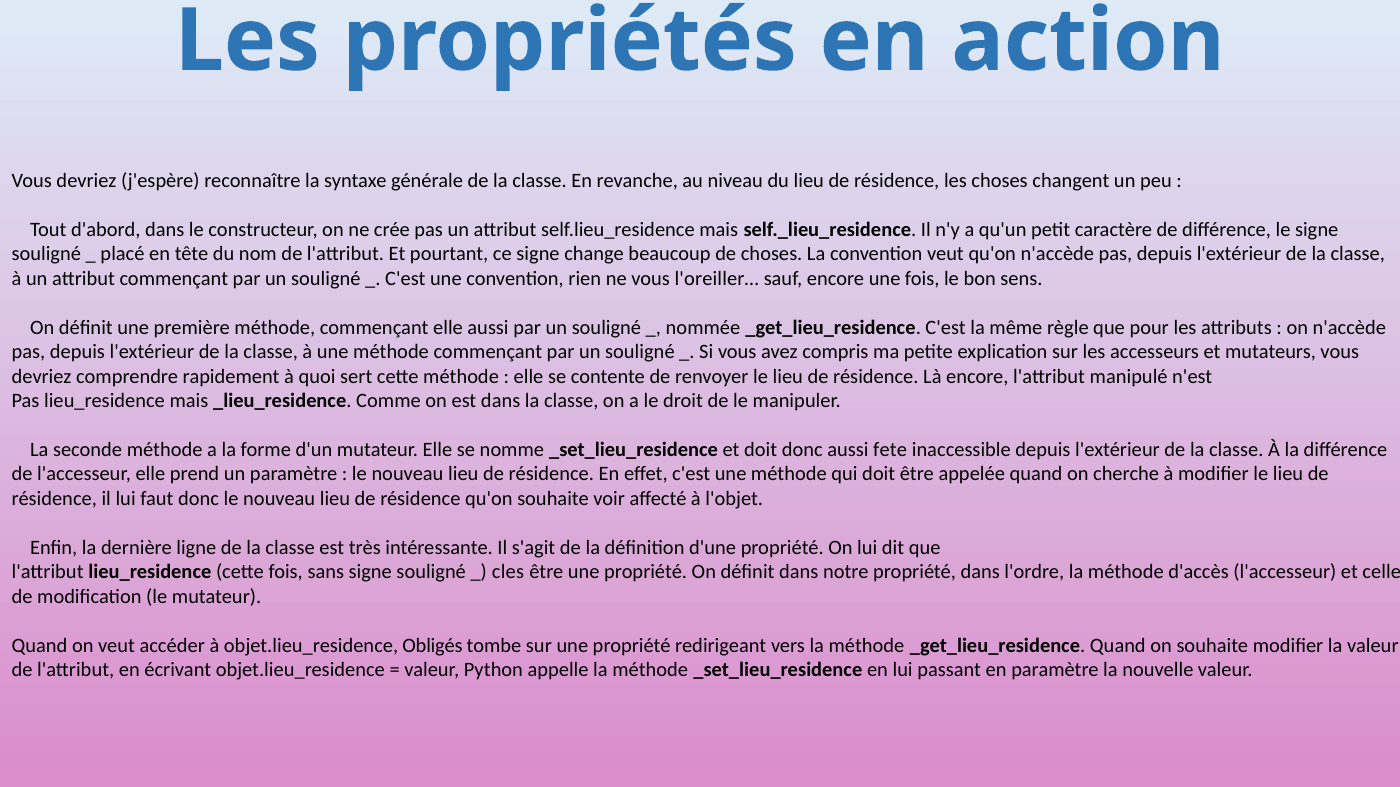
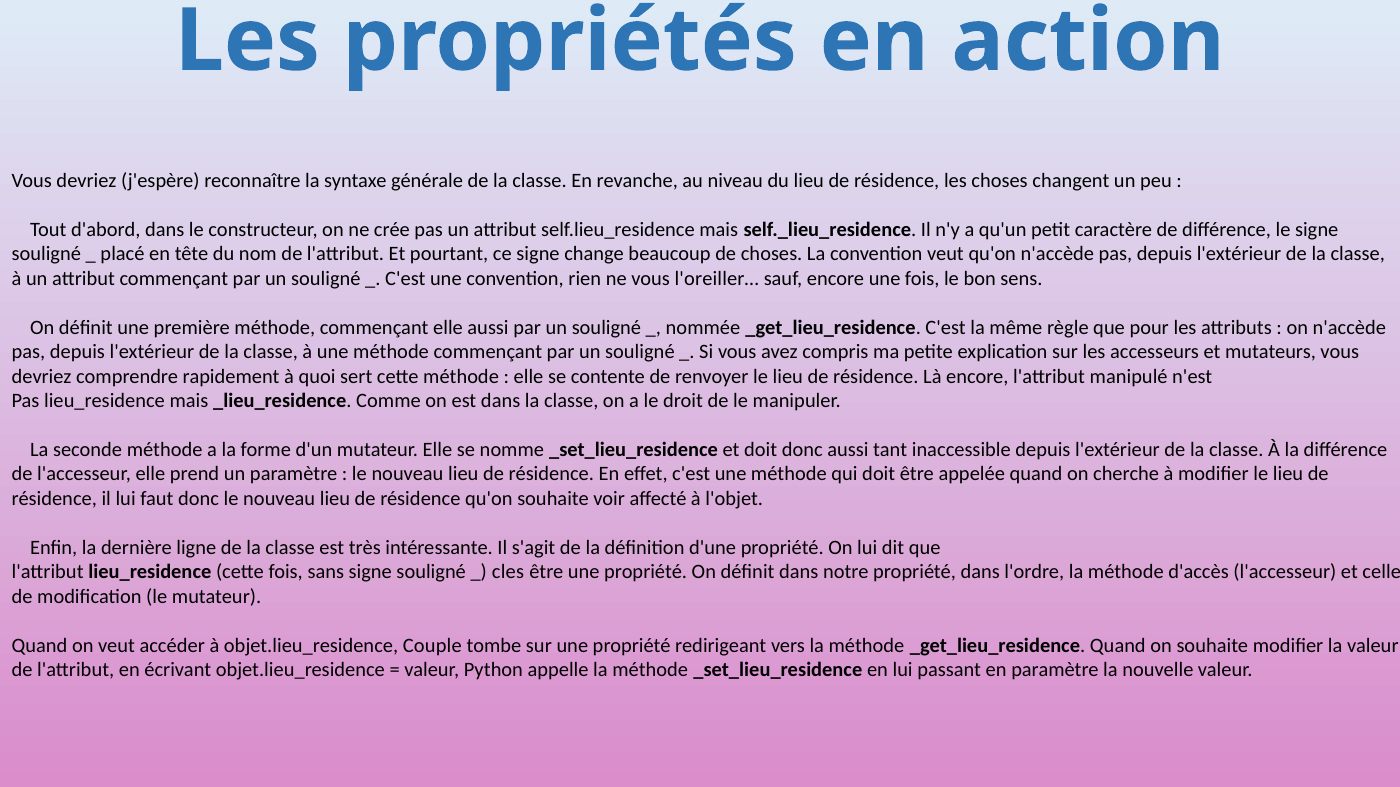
fete: fete -> tant
Obligés: Obligés -> Couple
